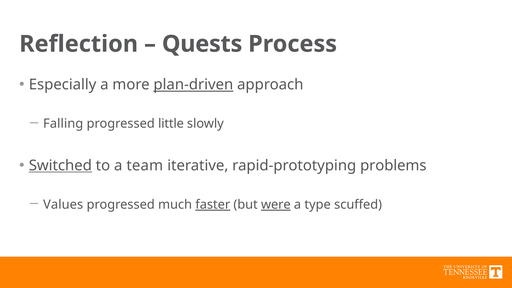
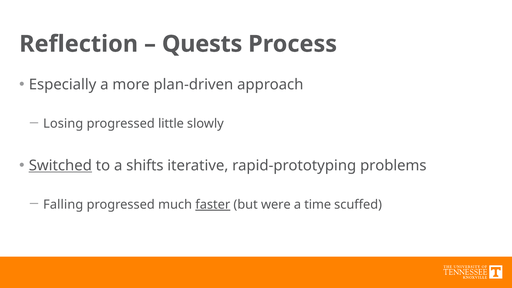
plan-driven underline: present -> none
Falling: Falling -> Losing
team: team -> shifts
Values: Values -> Falling
were underline: present -> none
type: type -> time
